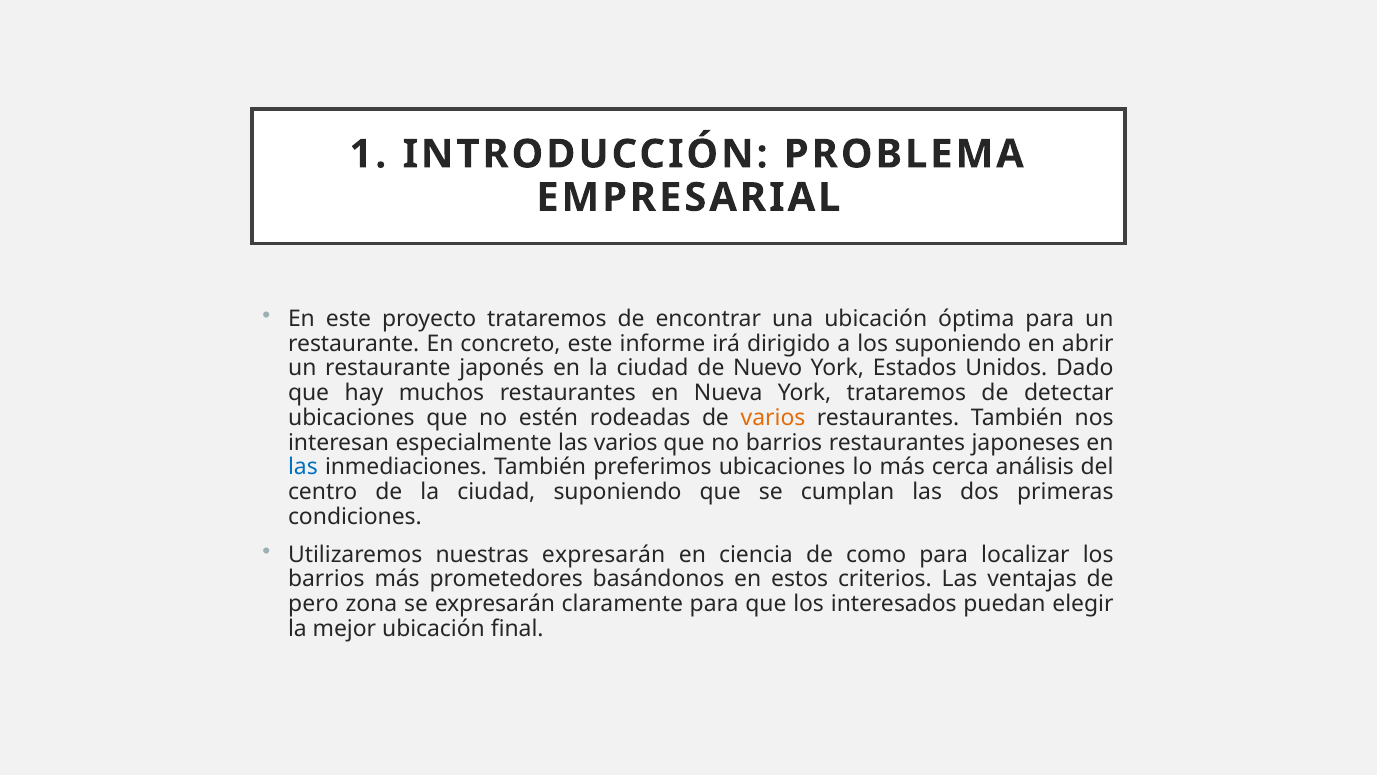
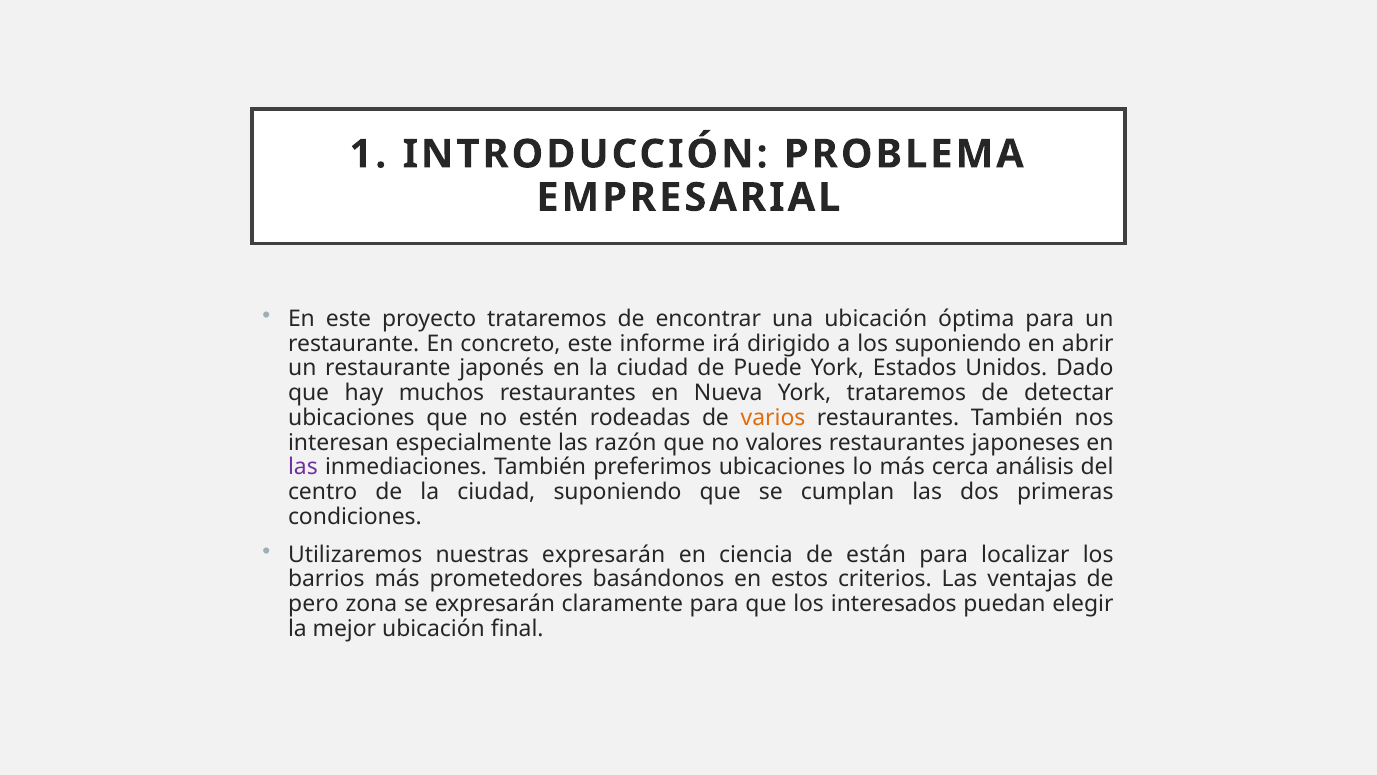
Nuevo: Nuevo -> Puede
las varios: varios -> razón
no barrios: barrios -> valores
las at (303, 467) colour: blue -> purple
como: como -> están
